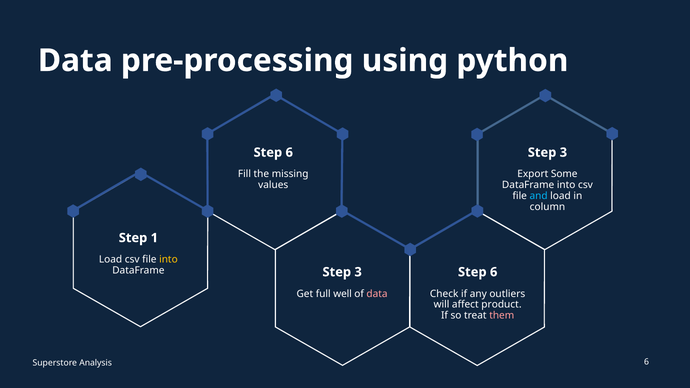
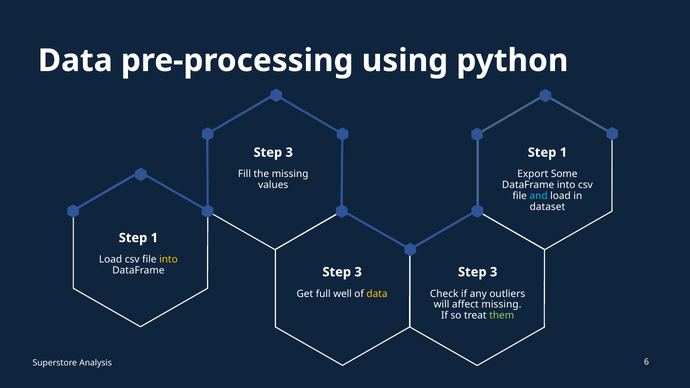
6 at (289, 153): 6 -> 3
3 at (563, 153): 3 -> 1
column: column -> dataset
6 at (494, 272): 6 -> 3
data at (377, 294) colour: pink -> yellow
affect product: product -> missing
them colour: pink -> light green
